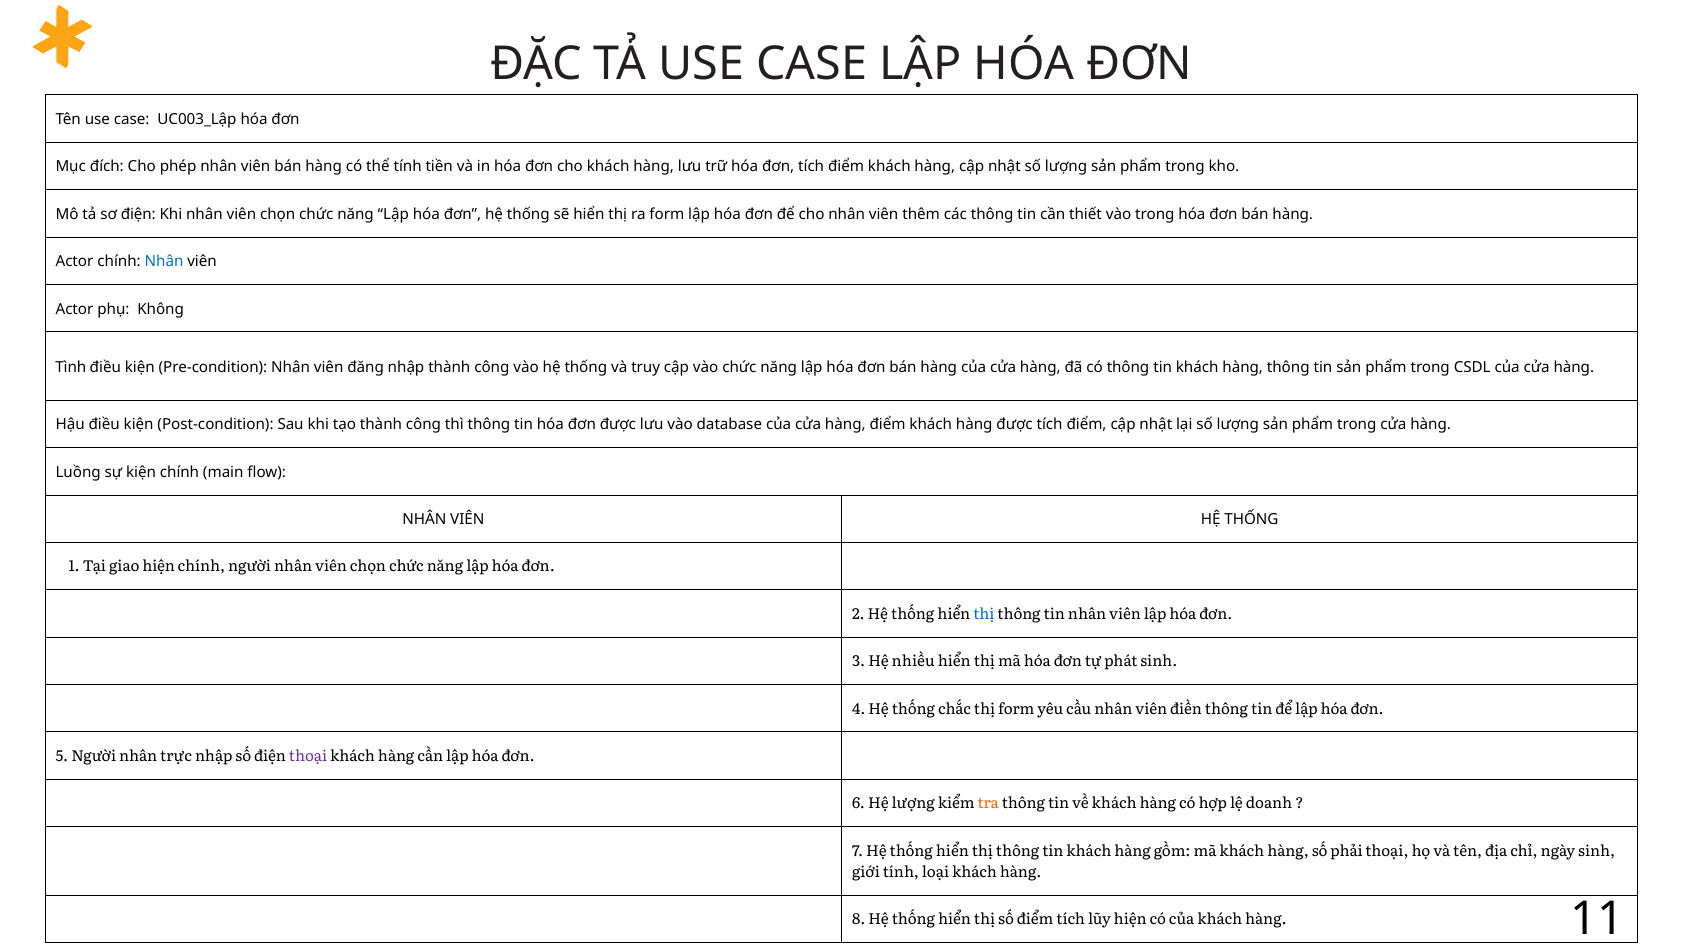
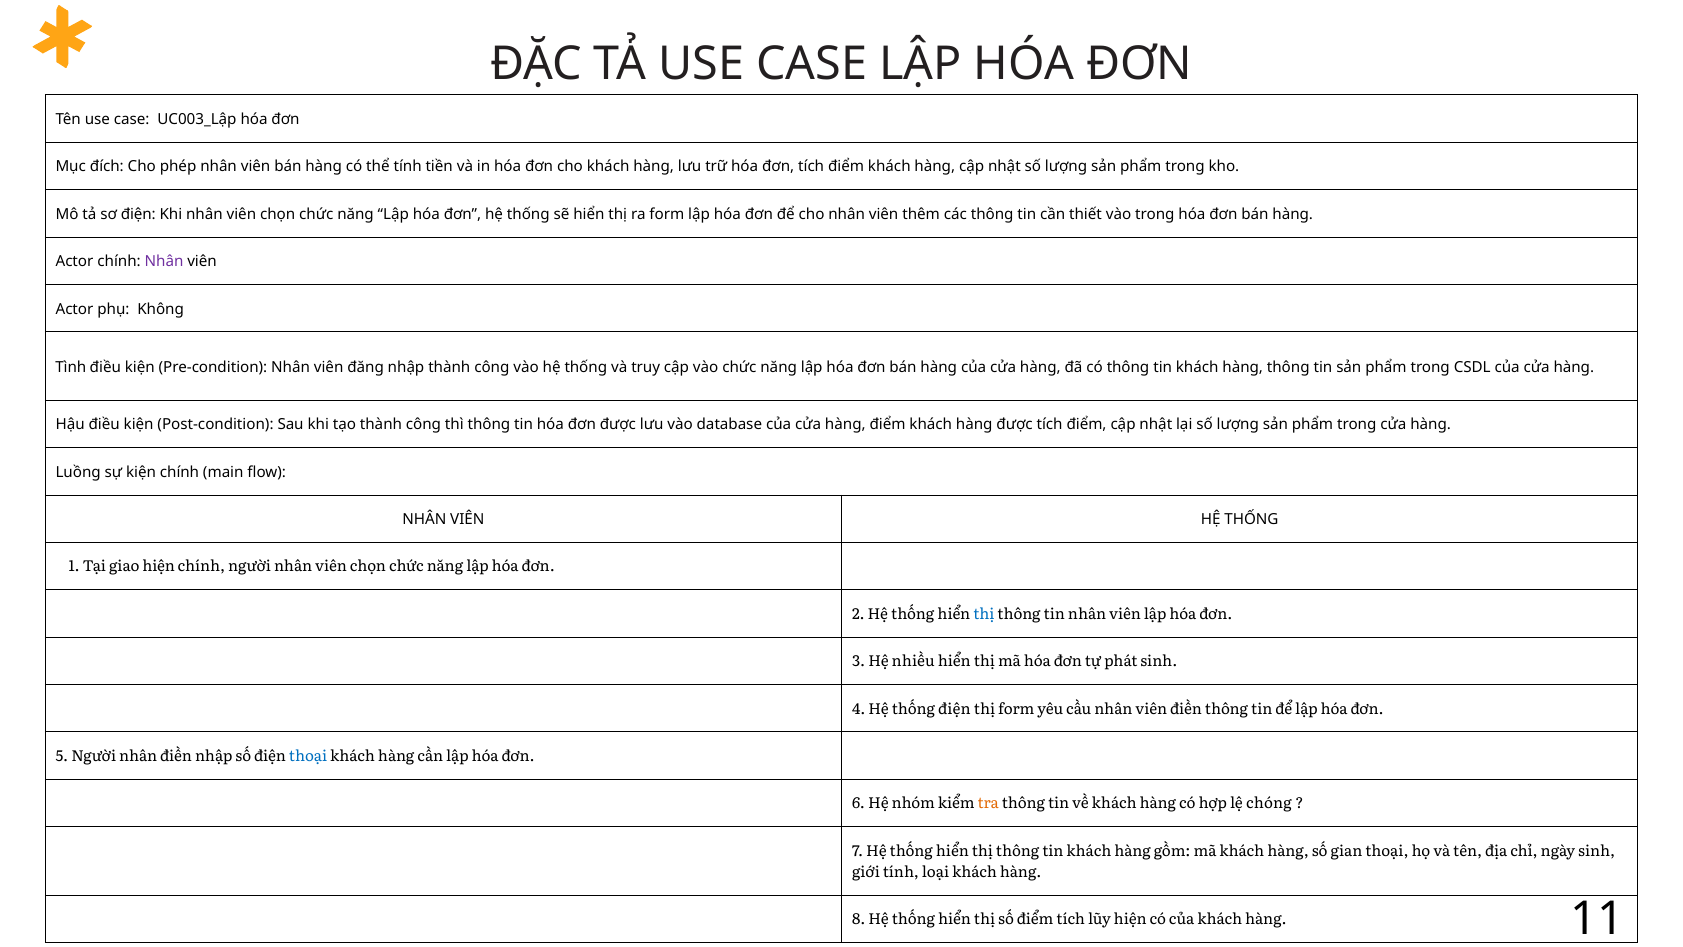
Nhân at (164, 262) colour: blue -> purple
thống chắc: chắc -> điện
nhân trực: trực -> điền
thoại at (308, 756) colour: purple -> blue
Hệ lượng: lượng -> nhóm
doanh: doanh -> chóng
phải: phải -> gian
